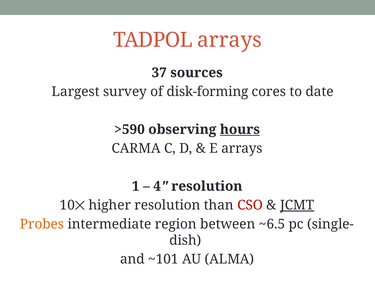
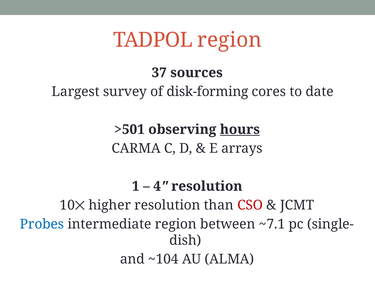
TADPOL arrays: arrays -> region
>590: >590 -> >501
JCMT underline: present -> none
Probes colour: orange -> blue
~6.5: ~6.5 -> ~7.1
~101: ~101 -> ~104
